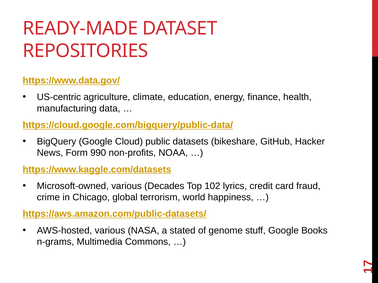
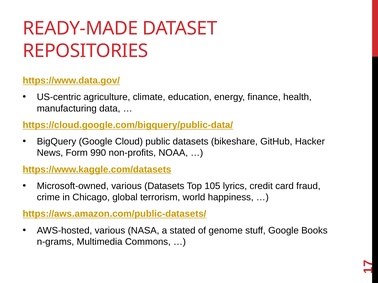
various Decades: Decades -> Datasets
102: 102 -> 105
